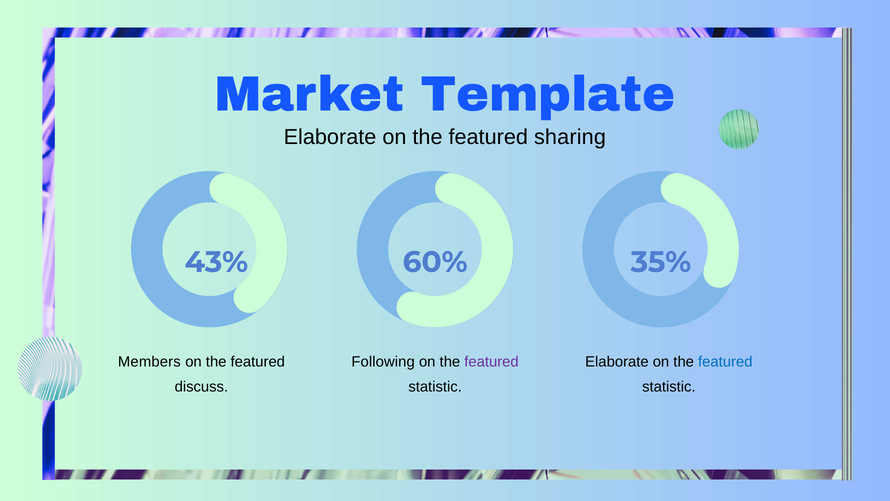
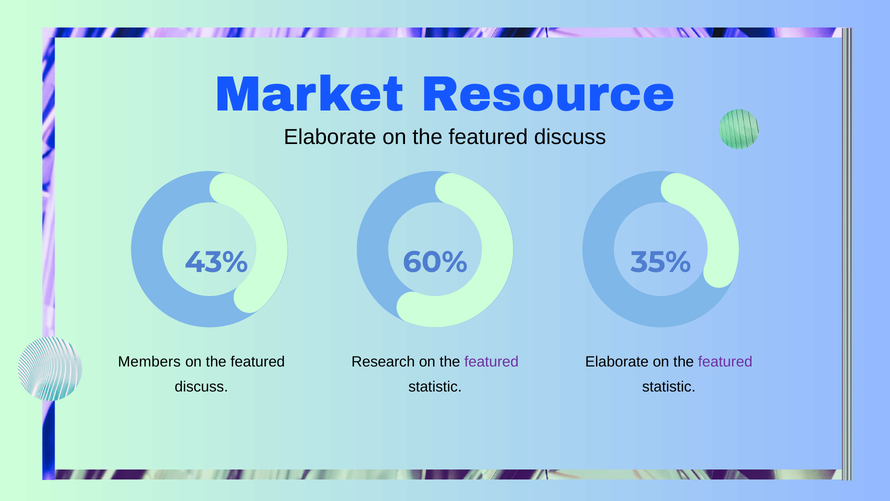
Template: Template -> Resource
sharing at (570, 137): sharing -> discuss
Following: Following -> Research
featured at (725, 362) colour: blue -> purple
